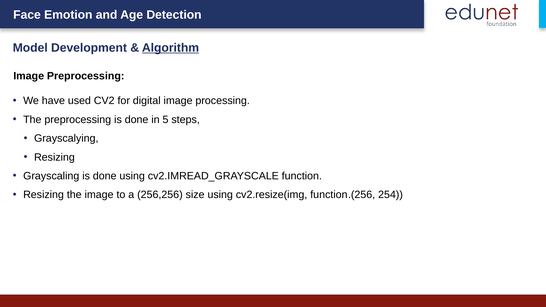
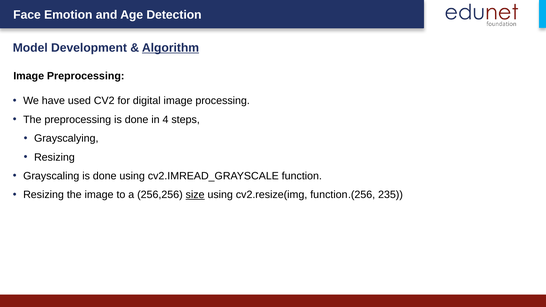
5: 5 -> 4
size underline: none -> present
254: 254 -> 235
